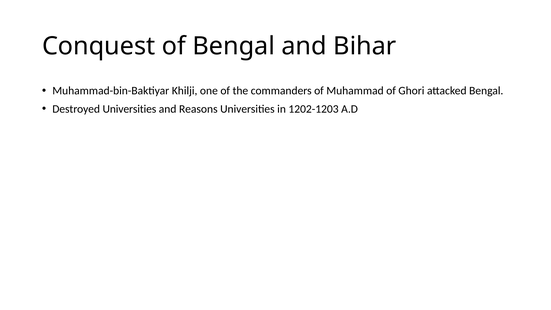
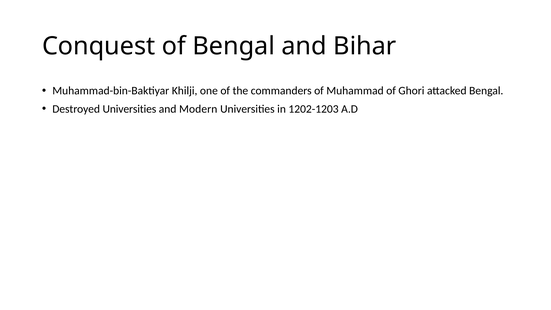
Reasons: Reasons -> Modern
